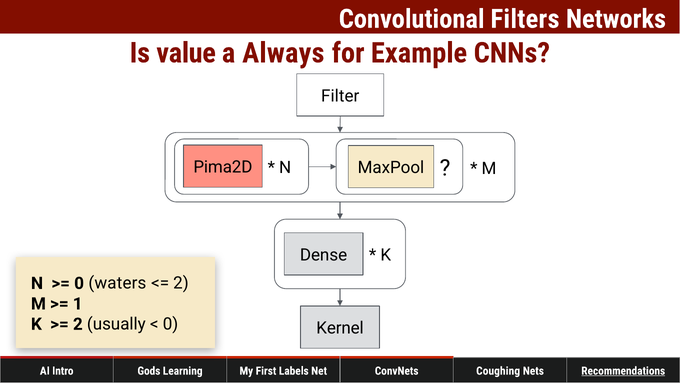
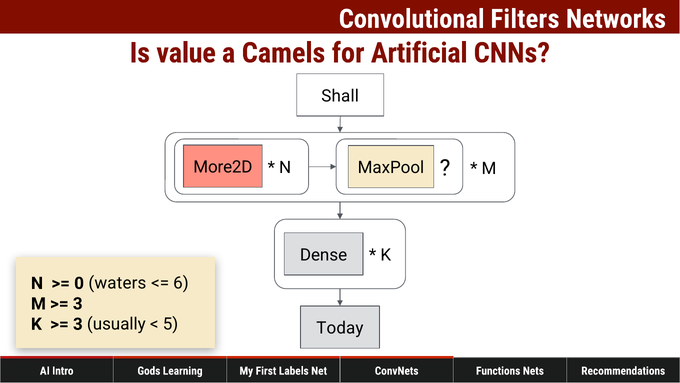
Always: Always -> Camels
Example: Example -> Artificial
Filter: Filter -> Shall
Pima2D: Pima2D -> More2D
2 at (181, 283): 2 -> 6
1 at (78, 303): 1 -> 3
2 at (78, 324): 2 -> 3
0 at (171, 324): 0 -> 5
Kernel: Kernel -> Today
Coughing: Coughing -> Functions
Recommendations underline: present -> none
